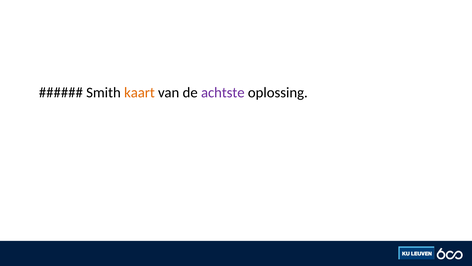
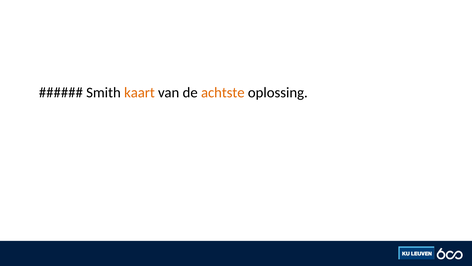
achtste colour: purple -> orange
